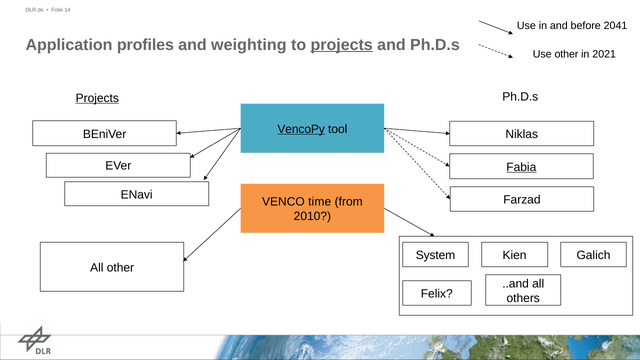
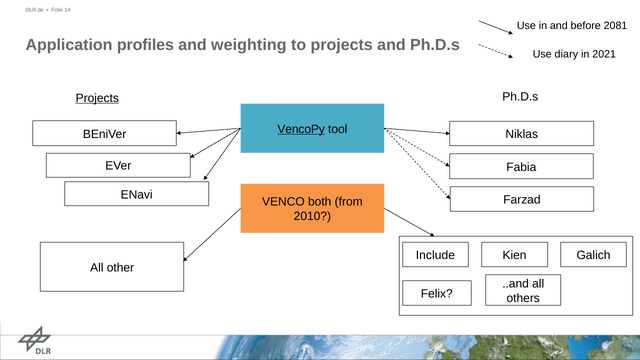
2041: 2041 -> 2081
projects at (342, 45) underline: present -> none
Use other: other -> diary
Fabia underline: present -> none
time: time -> both
System: System -> Include
